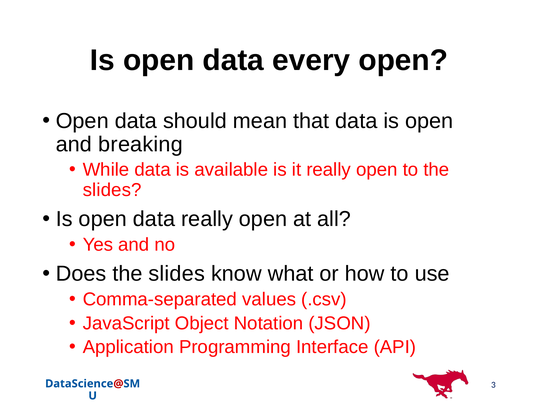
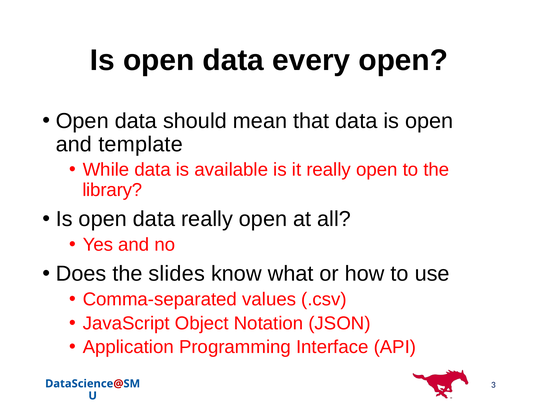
breaking: breaking -> template
slides at (112, 190): slides -> library
